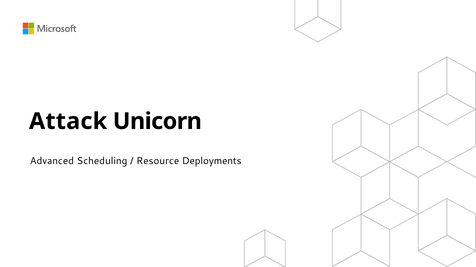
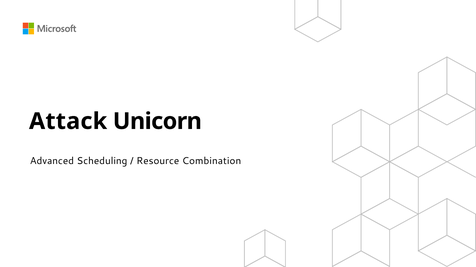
Deployments: Deployments -> Combination
